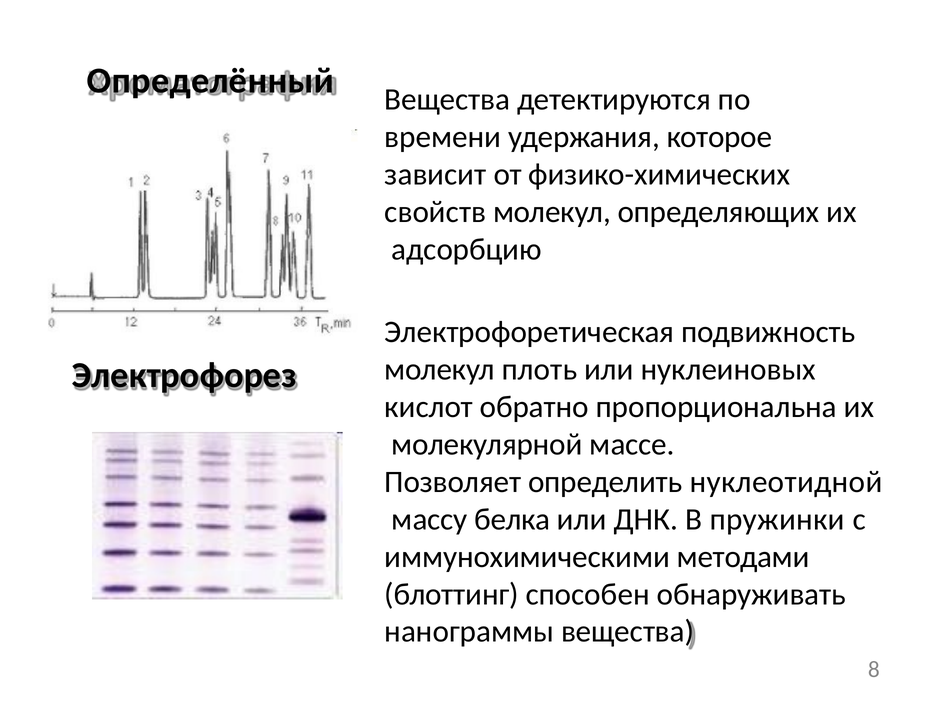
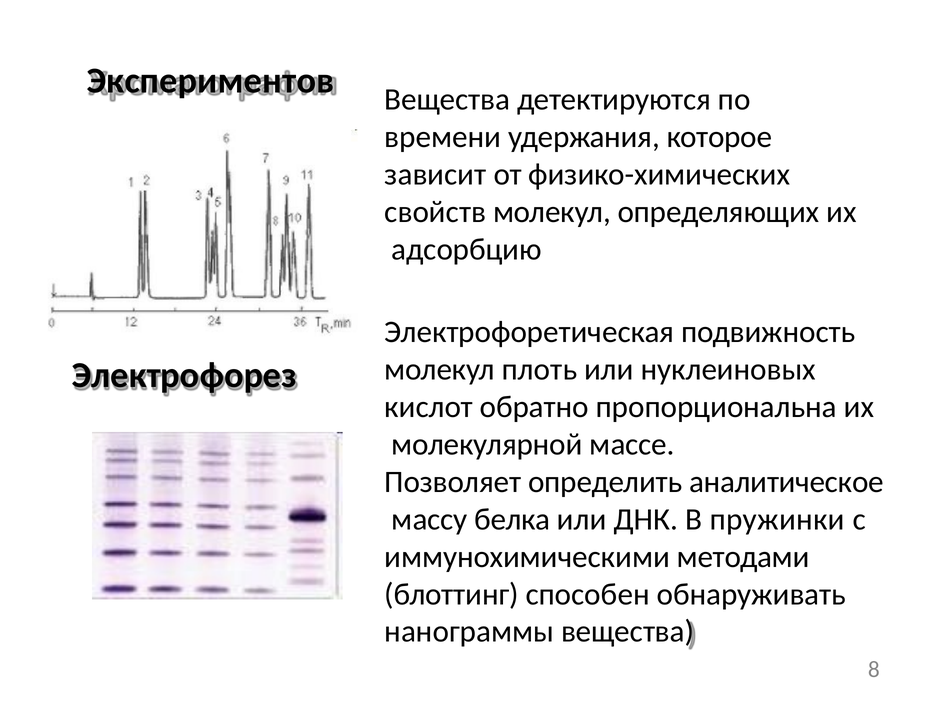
Определённый: Определённый -> Экспериментов
нуклеотидной: нуклеотидной -> аналитическое
